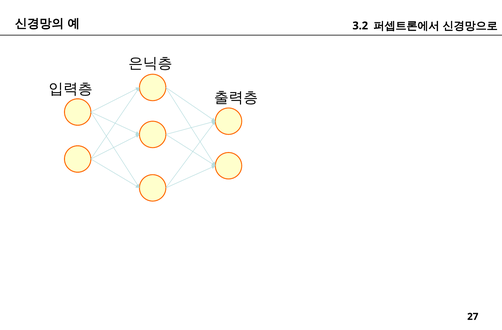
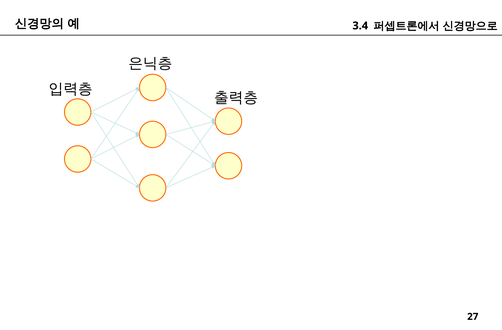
3.2: 3.2 -> 3.4
